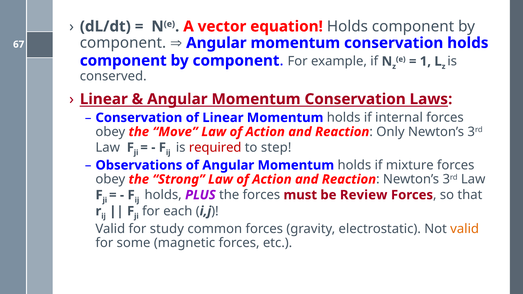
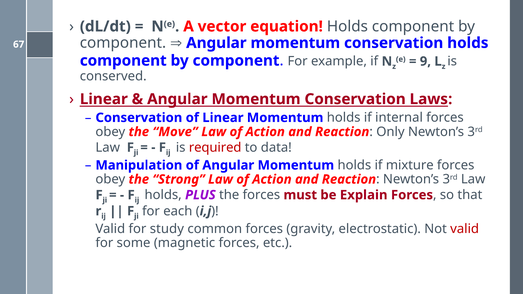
1: 1 -> 9
step: step -> data
Observations: Observations -> Manipulation
Review: Review -> Explain
valid at (465, 229) colour: orange -> red
